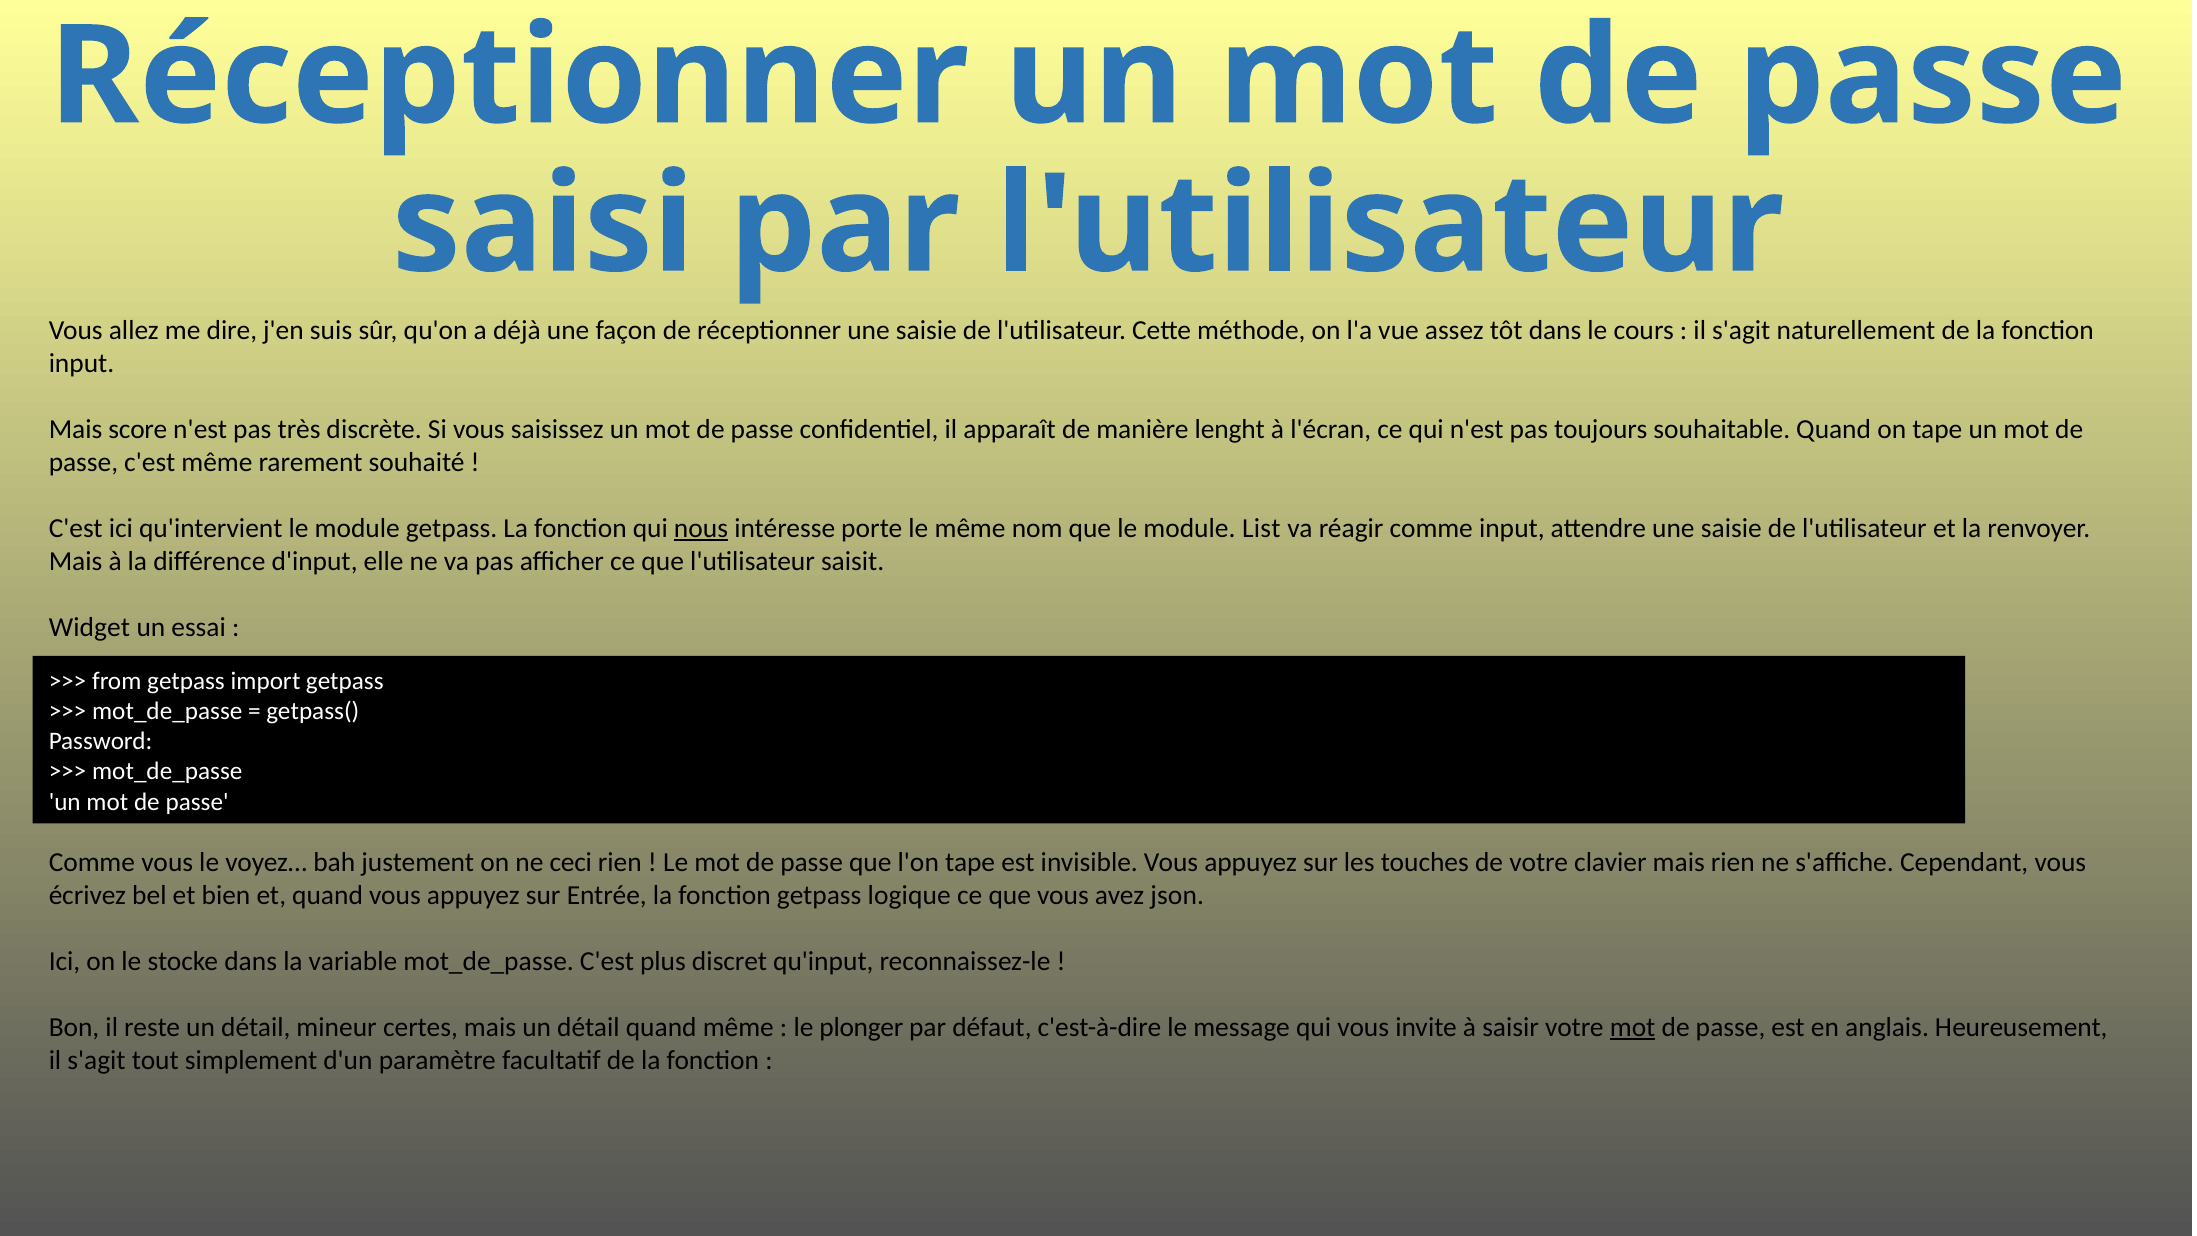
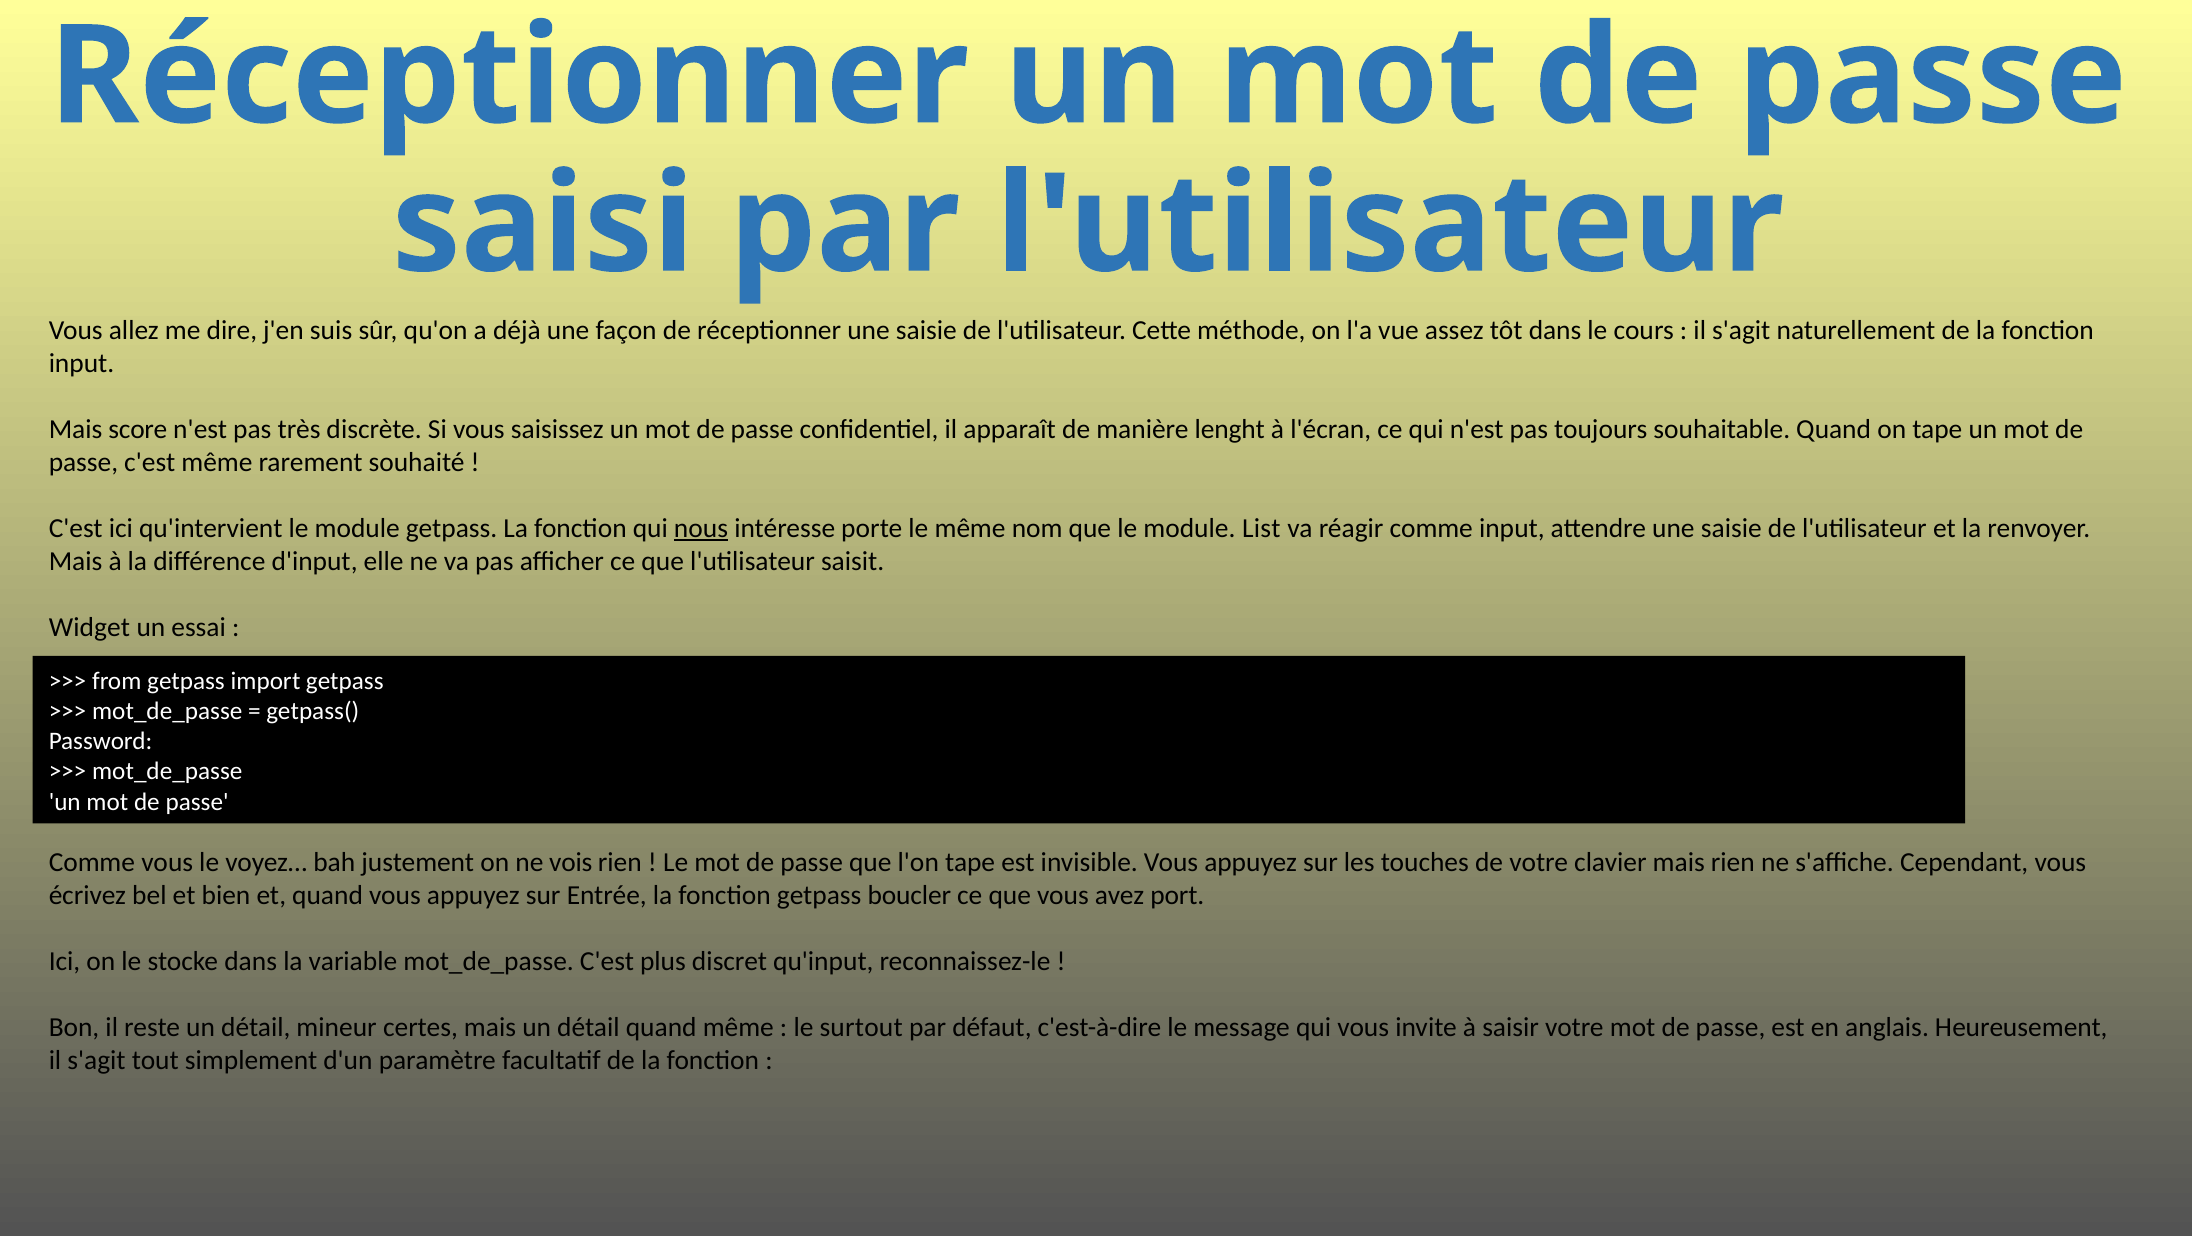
ceci: ceci -> vois
logique: logique -> boucler
json: json -> port
plonger: plonger -> surtout
mot at (1633, 1027) underline: present -> none
